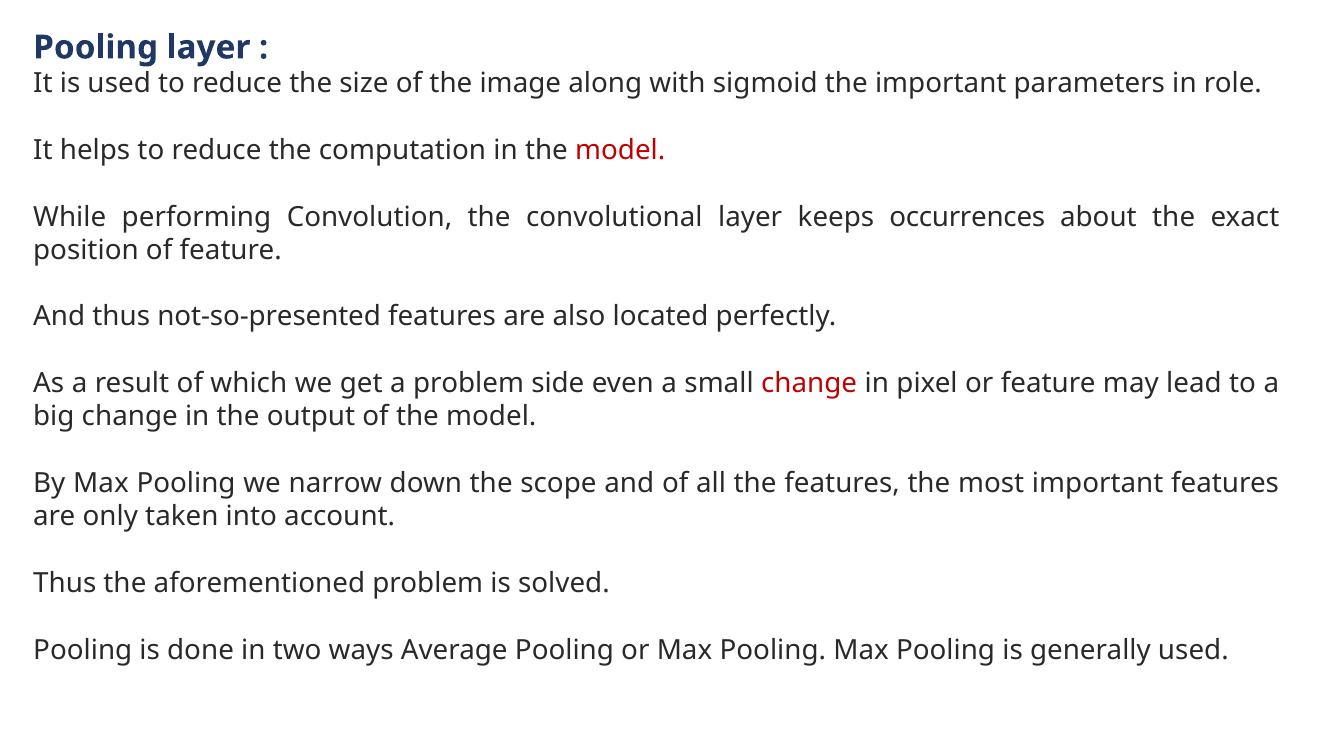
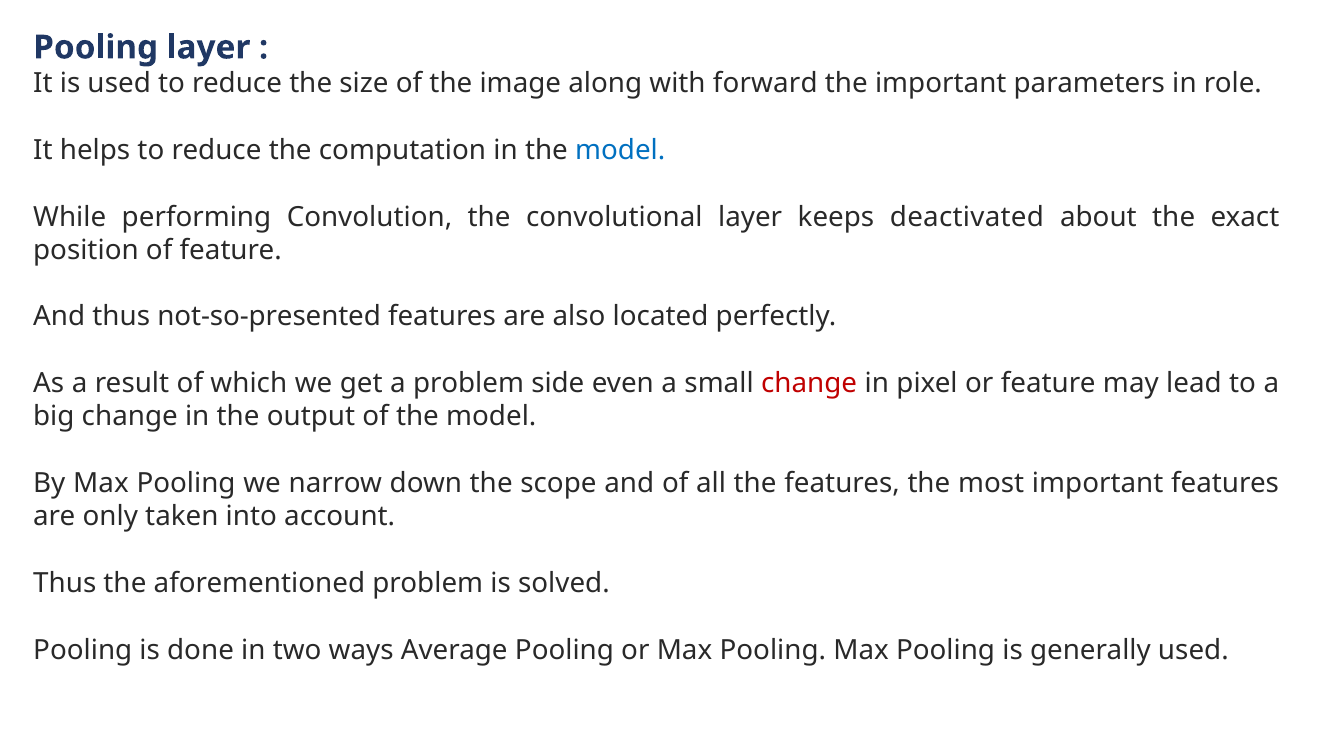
sigmoid: sigmoid -> forward
model at (620, 150) colour: red -> blue
occurrences: occurrences -> deactivated
